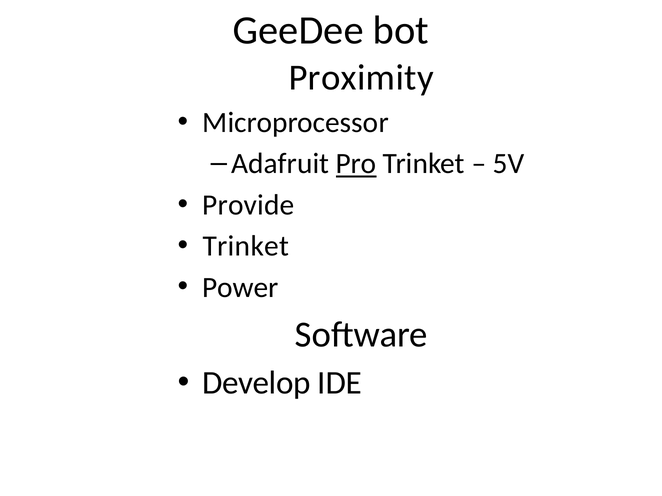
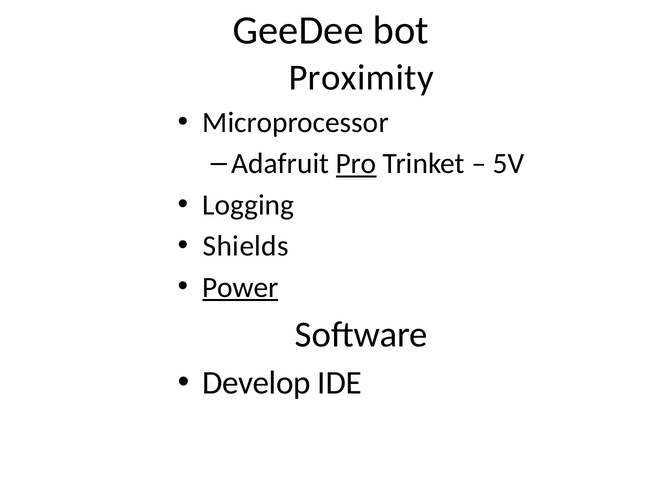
Provide: Provide -> Logging
Trinket at (246, 246): Trinket -> Shields
Power underline: none -> present
